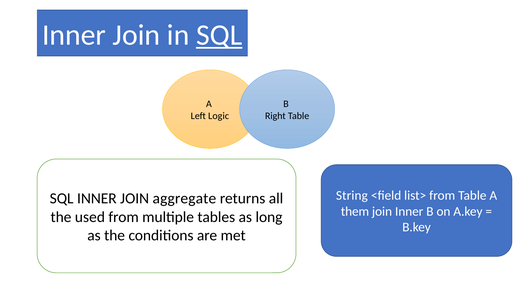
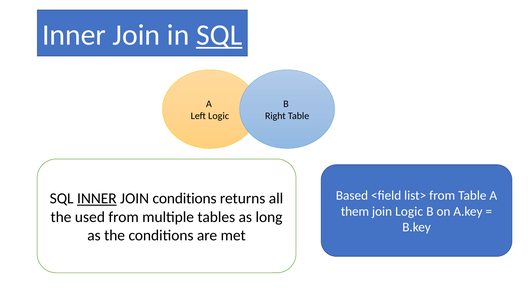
String: String -> Based
INNER at (97, 199) underline: none -> present
JOIN aggregate: aggregate -> conditions
join Inner: Inner -> Logic
